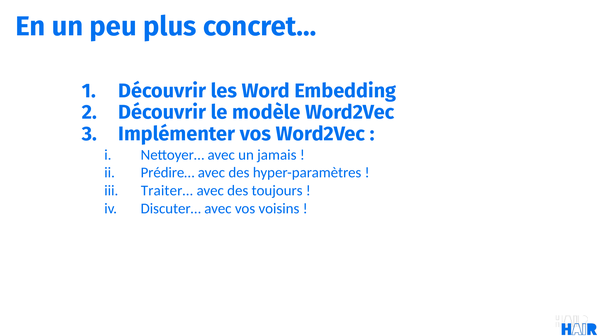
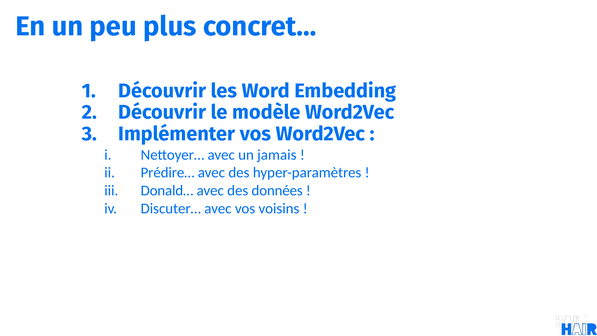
Traiter…: Traiter… -> Donald…
toujours: toujours -> données
